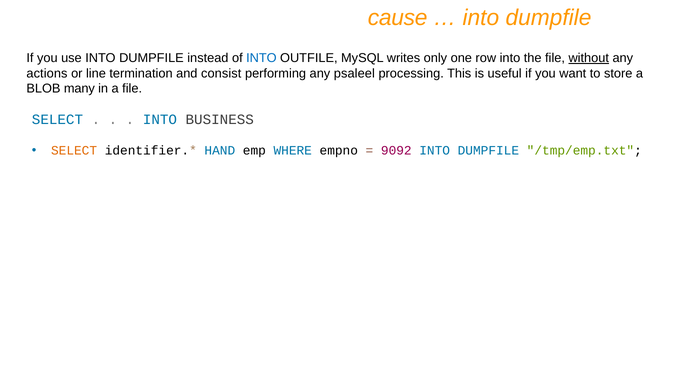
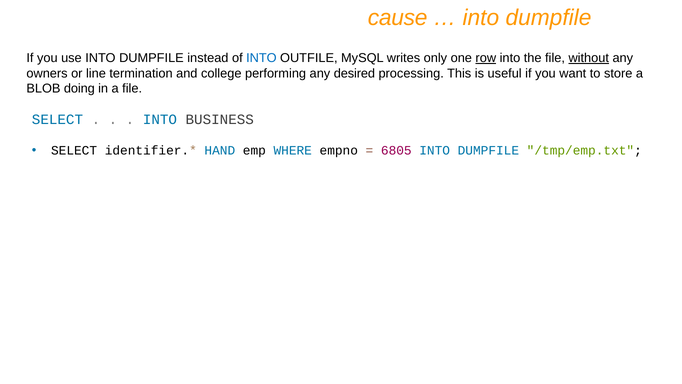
row underline: none -> present
actions: actions -> owners
consist: consist -> college
psaleel: psaleel -> desired
many: many -> doing
SELECT at (74, 150) colour: orange -> black
9092: 9092 -> 6805
